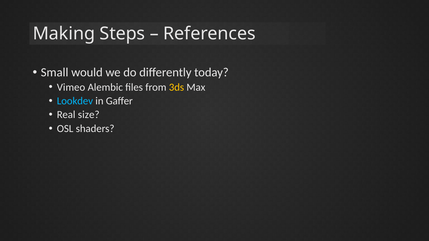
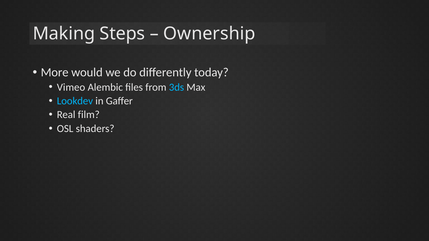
References: References -> Ownership
Small: Small -> More
3ds colour: yellow -> light blue
size: size -> film
